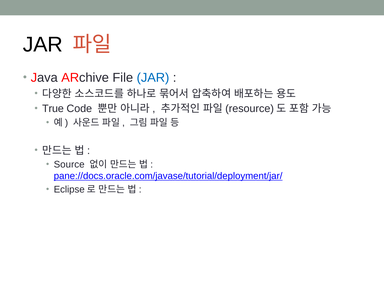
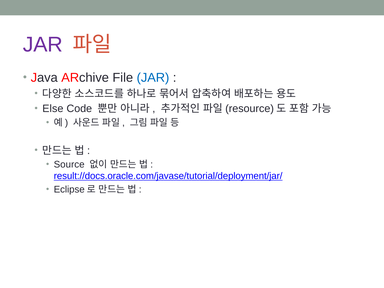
JAR at (43, 45) colour: black -> purple
True: True -> Else
pane://docs.oracle.com/javase/tutorial/deployment/jar/: pane://docs.oracle.com/javase/tutorial/deployment/jar/ -> result://docs.oracle.com/javase/tutorial/deployment/jar/
